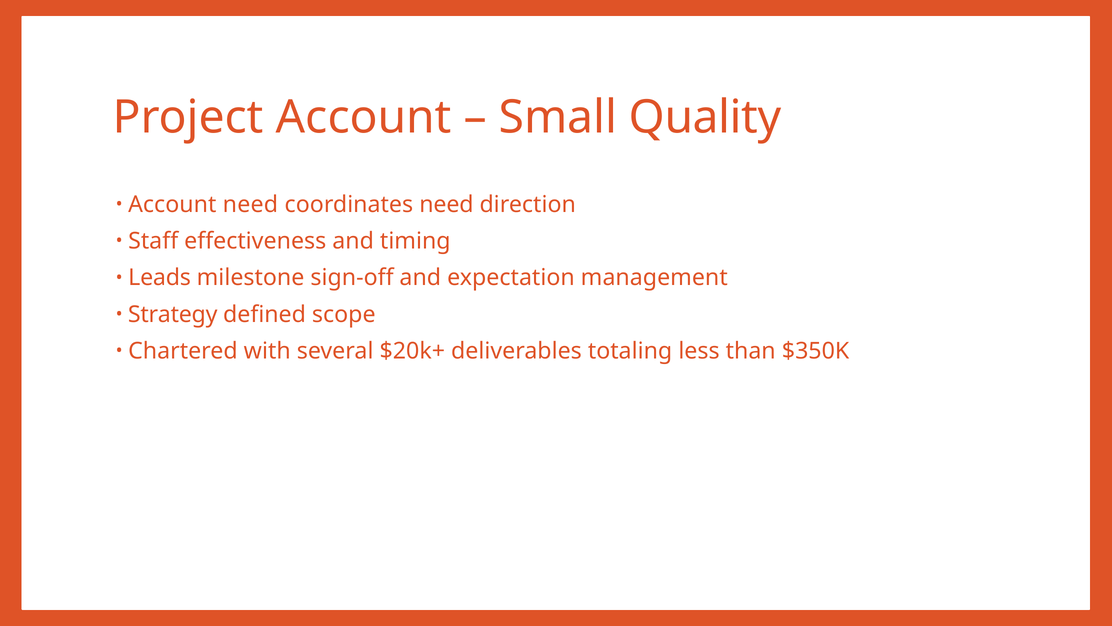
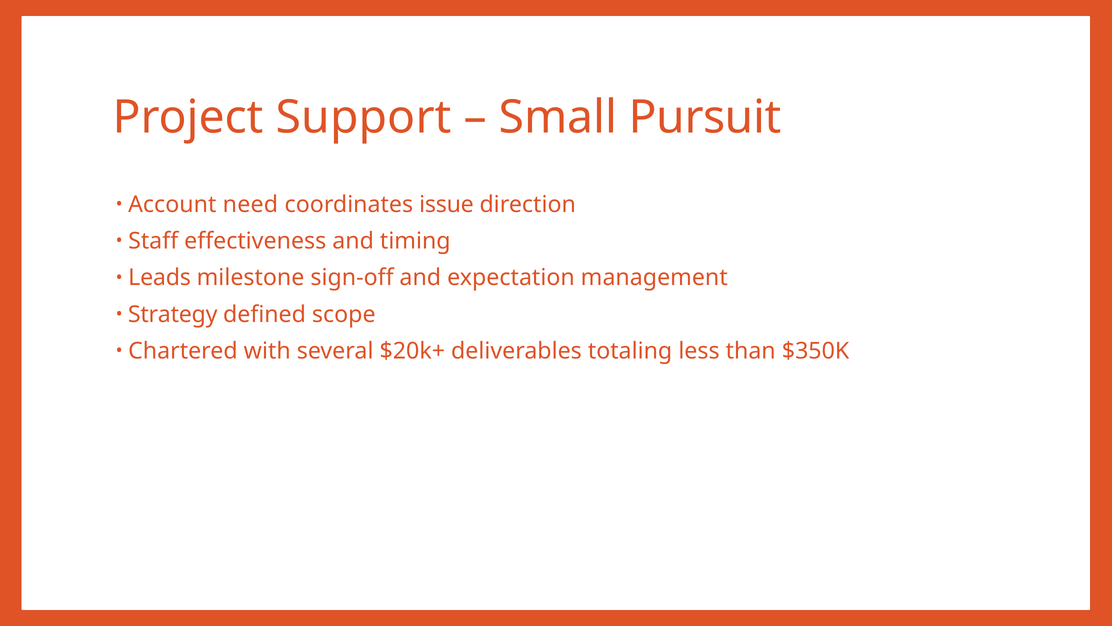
Project Account: Account -> Support
Quality: Quality -> Pursuit
coordinates need: need -> issue
